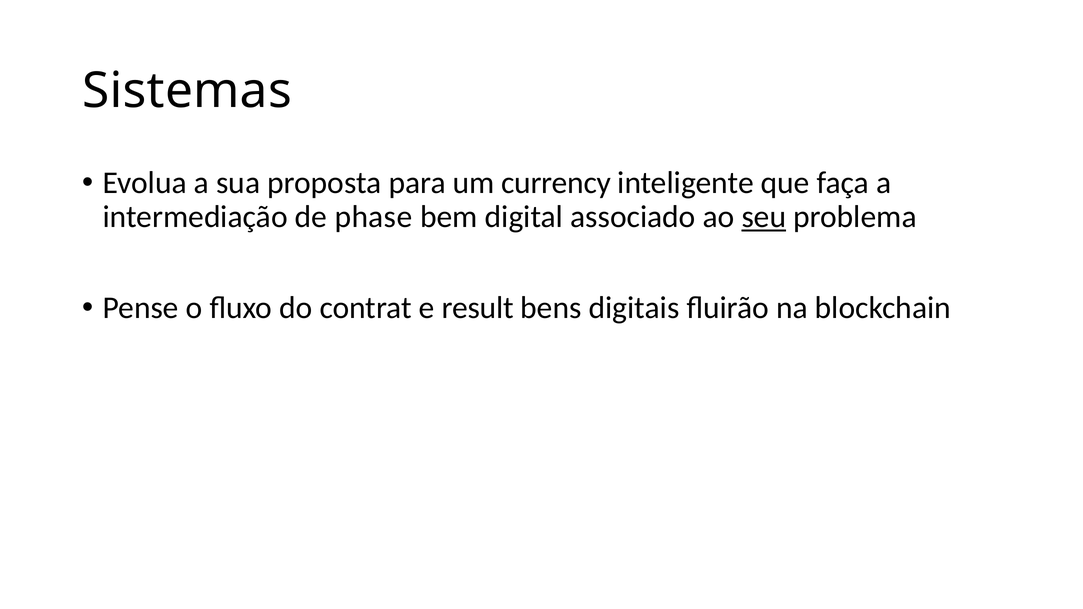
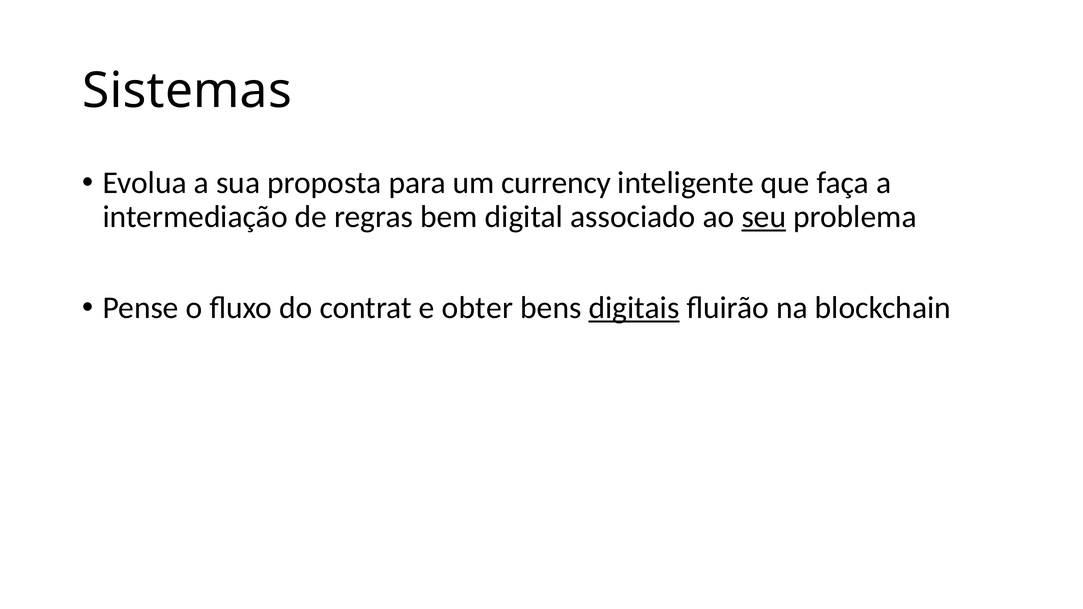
phase: phase -> regras
result: result -> obter
digitais underline: none -> present
